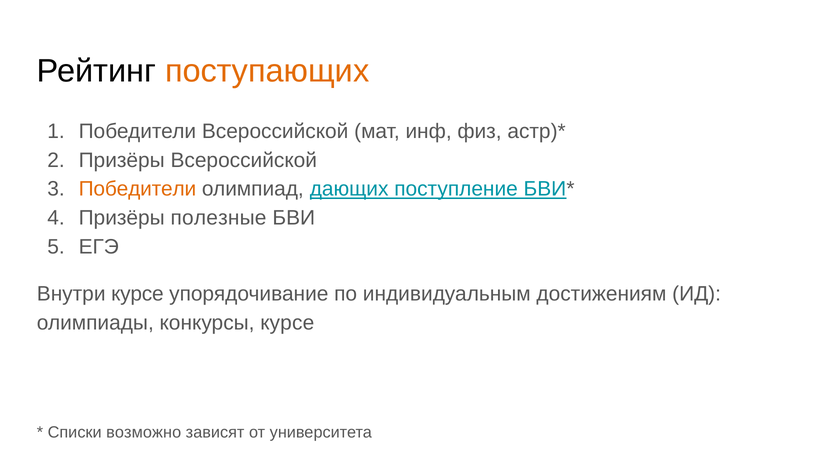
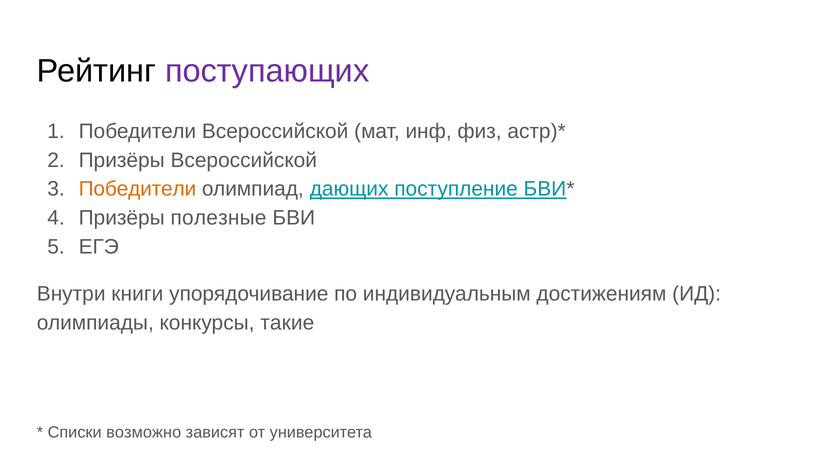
поступающих colour: orange -> purple
Внутри курсе: курсе -> книги
конкурсы курсе: курсе -> такие
